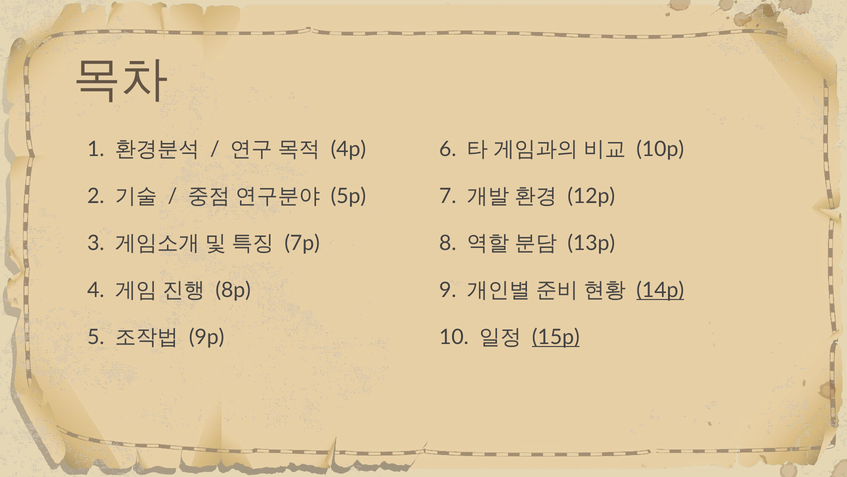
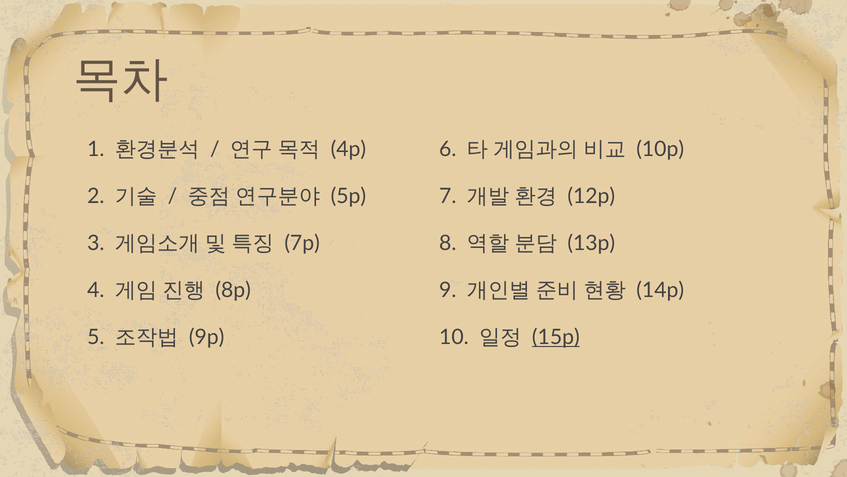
14p underline: present -> none
